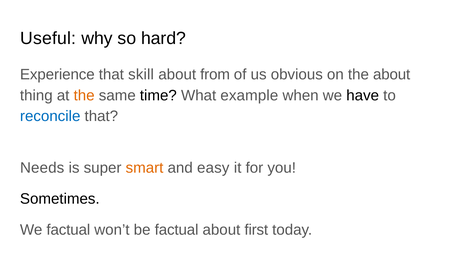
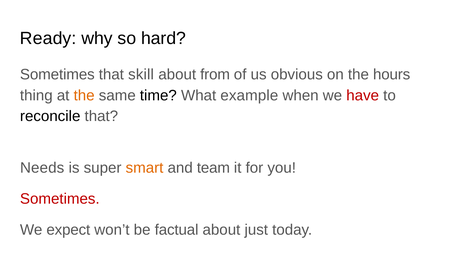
Useful: Useful -> Ready
Experience at (57, 74): Experience -> Sometimes
the about: about -> hours
have colour: black -> red
reconcile colour: blue -> black
easy: easy -> team
Sometimes at (60, 199) colour: black -> red
We factual: factual -> expect
first: first -> just
